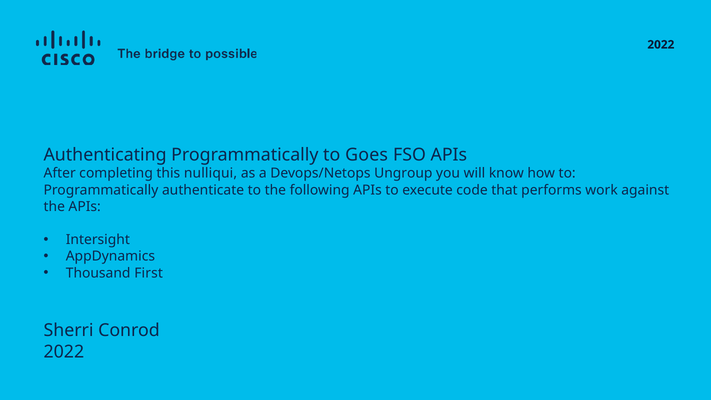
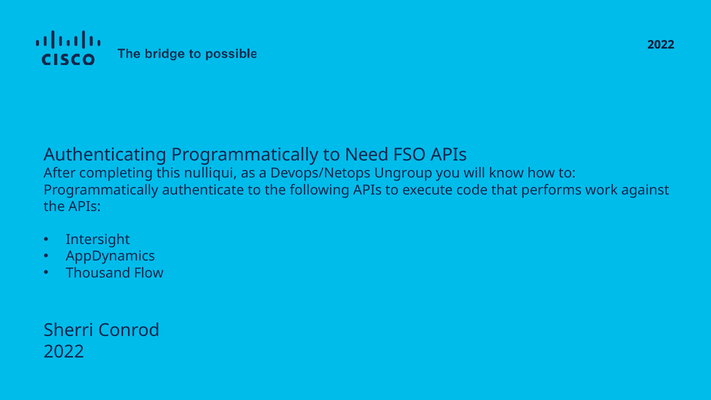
Goes: Goes -> Need
First: First -> Flow
